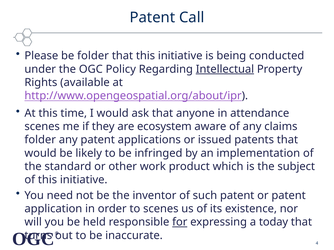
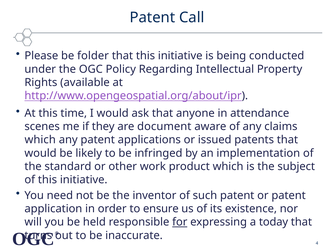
Intellectual underline: present -> none
ecosystem: ecosystem -> document
folder at (40, 140): folder -> which
to scenes: scenes -> ensure
